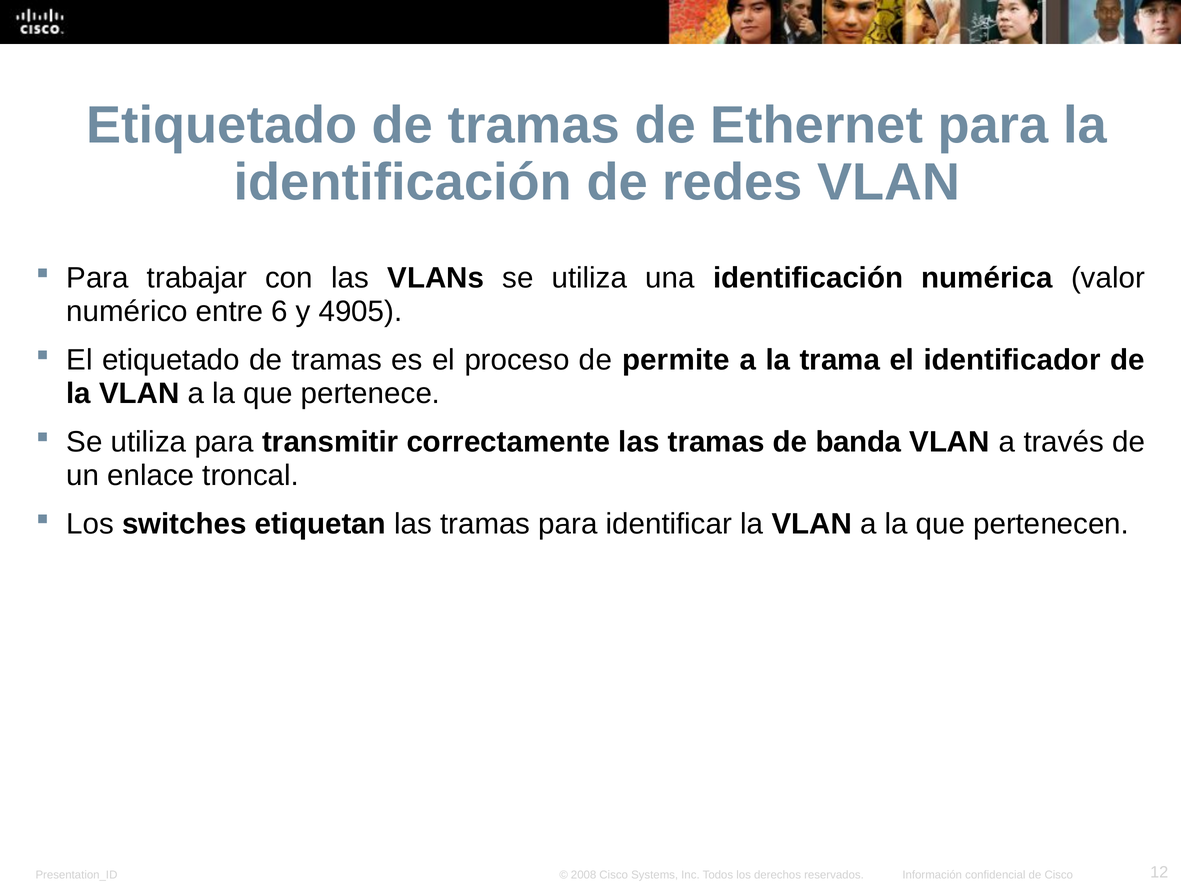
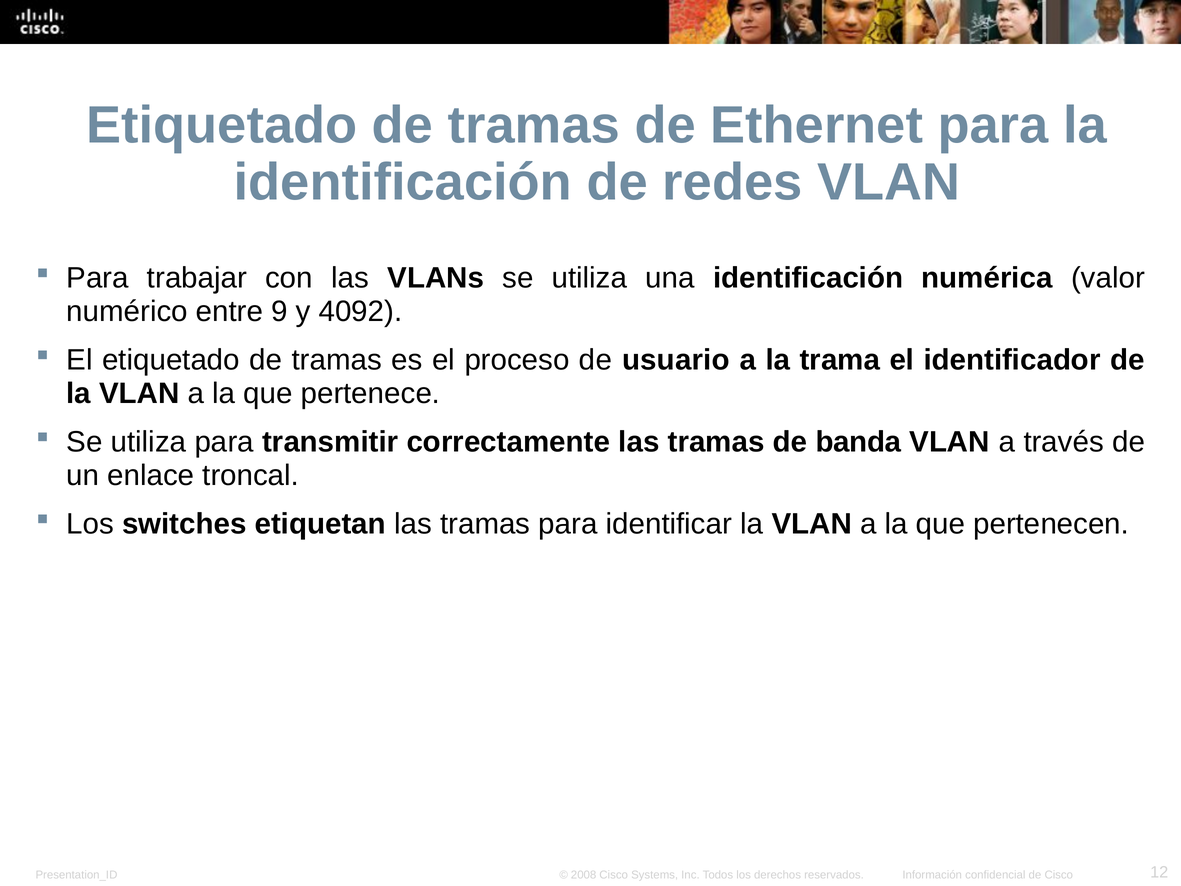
6: 6 -> 9
4905: 4905 -> 4092
permite: permite -> usuario
